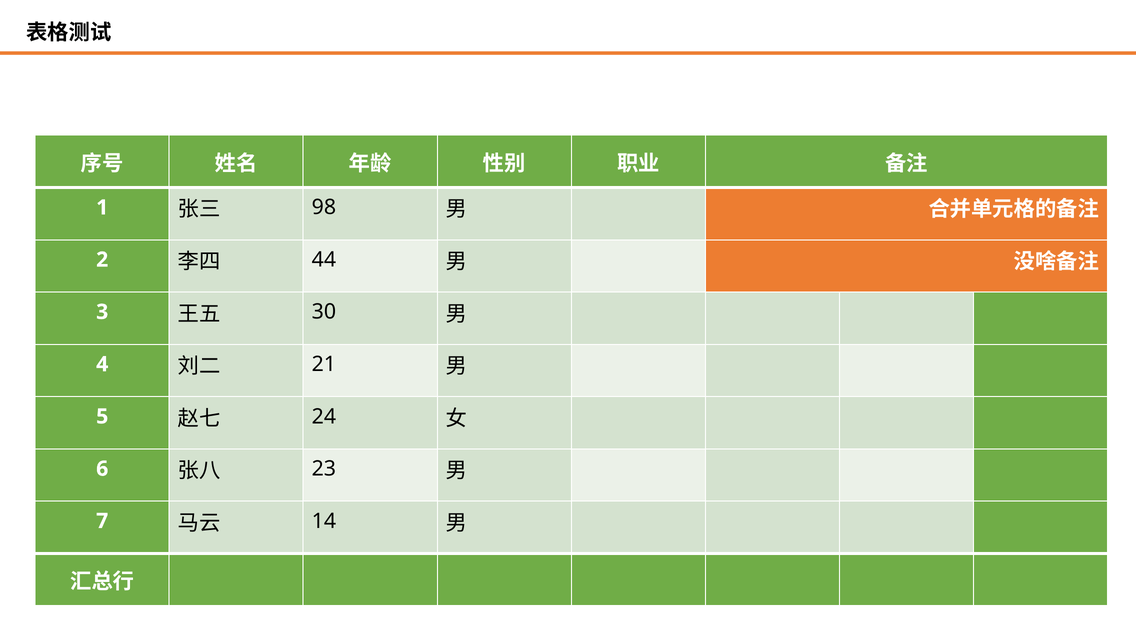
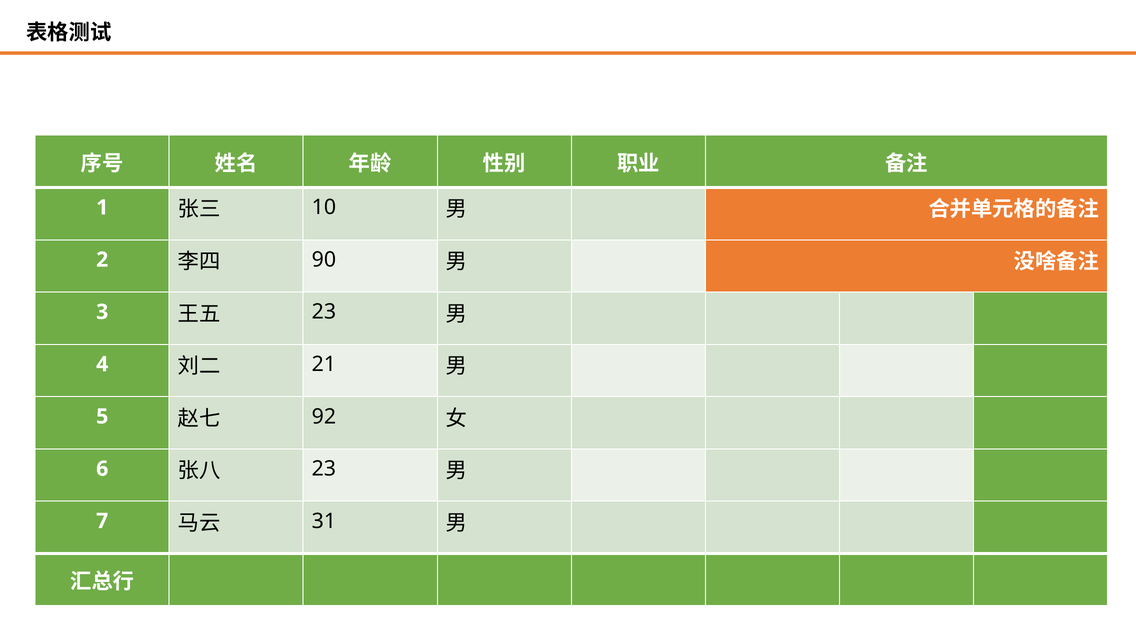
98: 98 -> 10
44: 44 -> 90
30 at (324, 312): 30 -> 23
24: 24 -> 92
14: 14 -> 31
